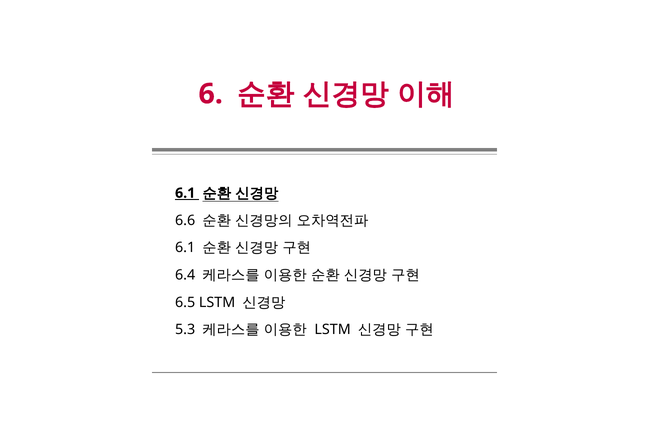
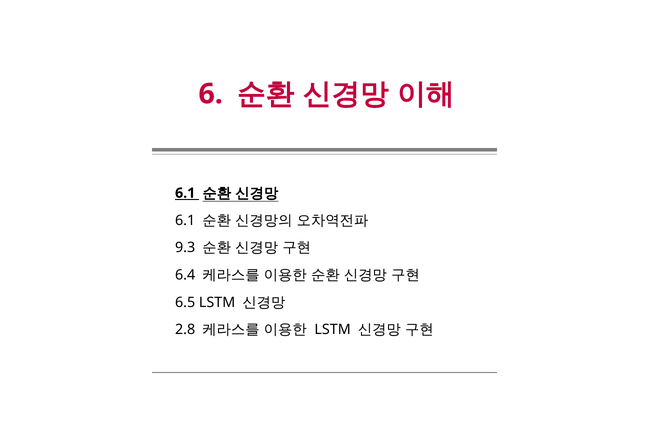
6.6 at (185, 221): 6.6 -> 6.1
6.1 at (185, 248): 6.1 -> 9.3
5.3: 5.3 -> 2.8
